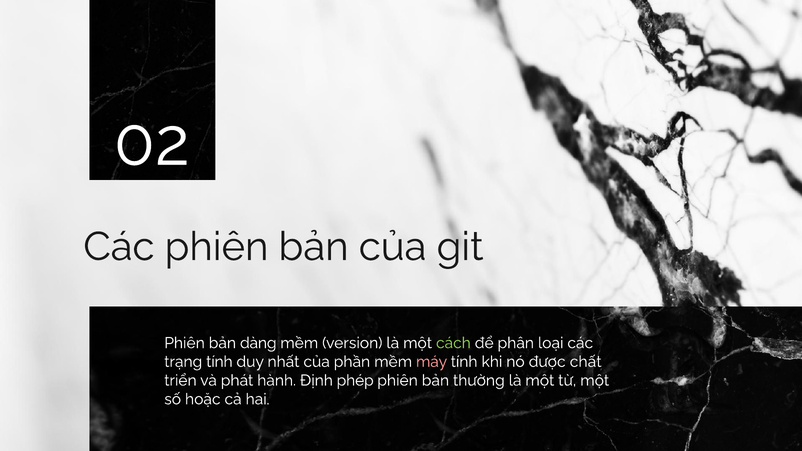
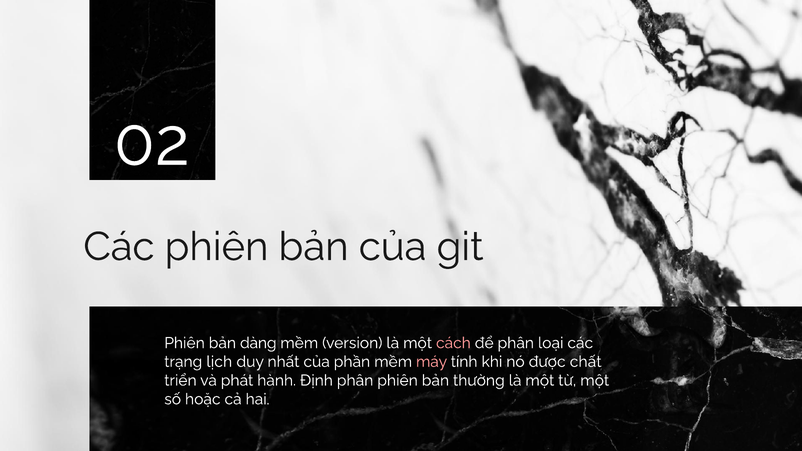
cách colour: light green -> pink
trạng tính: tính -> lịch
Định phép: phép -> phân
